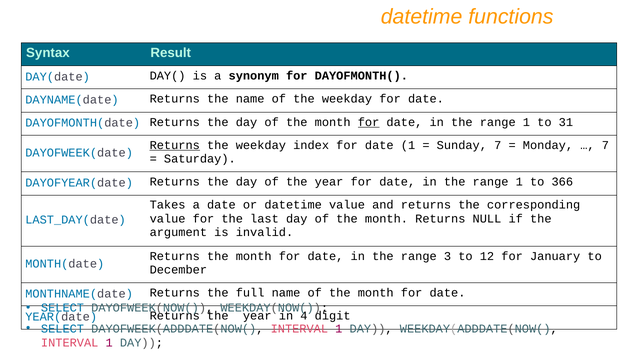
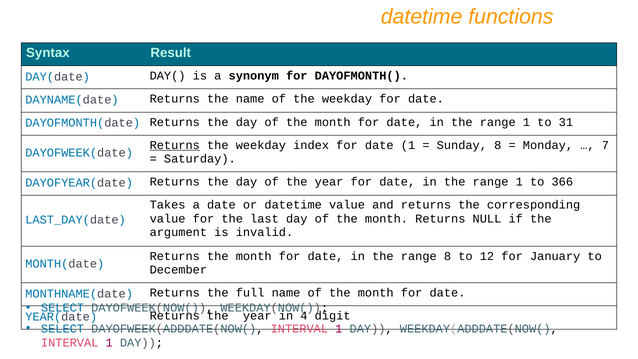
for at (369, 122) underline: present -> none
Sunday 7: 7 -> 8
range 3: 3 -> 8
